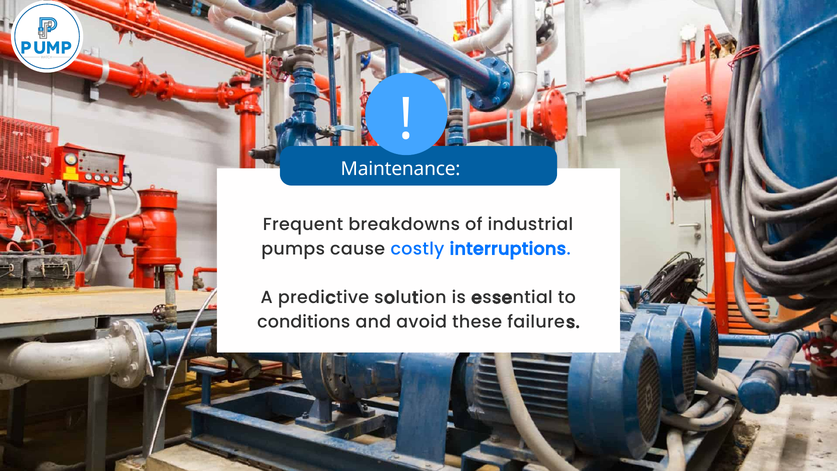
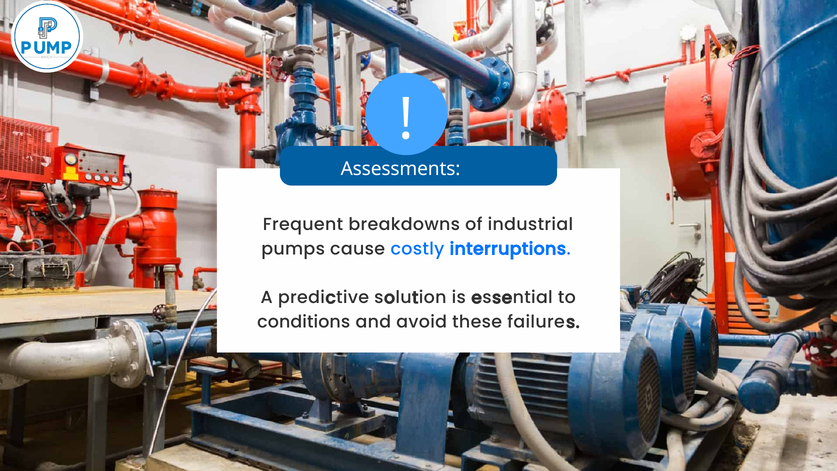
Maintenance: Maintenance -> Assessments
